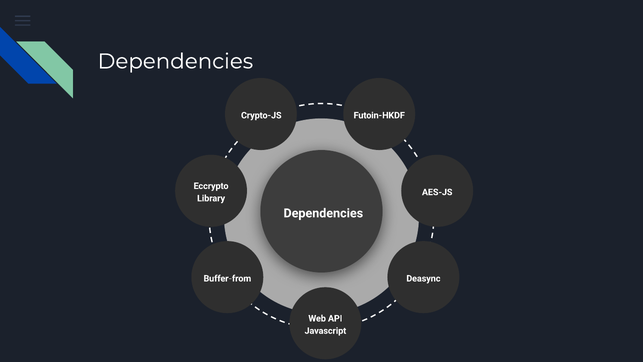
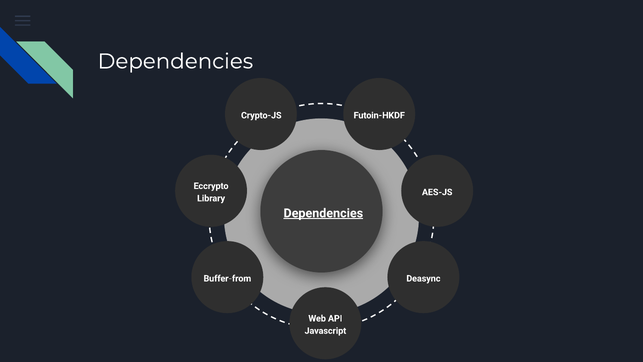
Dependencies at (323, 213) underline: none -> present
